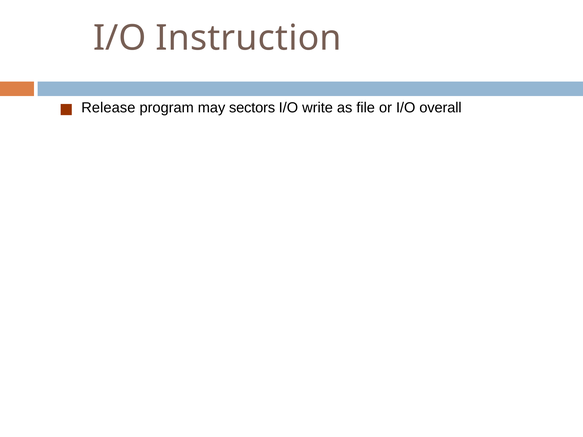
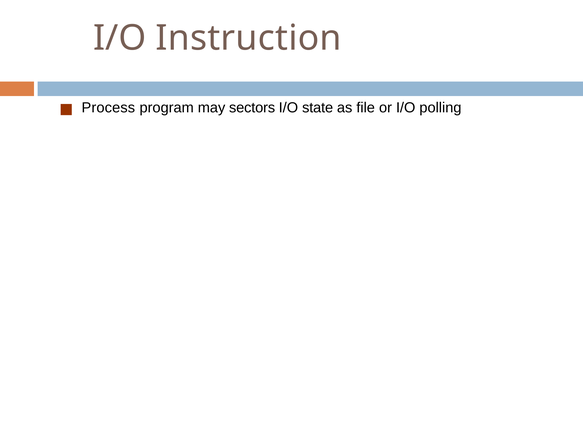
Release: Release -> Process
write: write -> state
overall: overall -> polling
